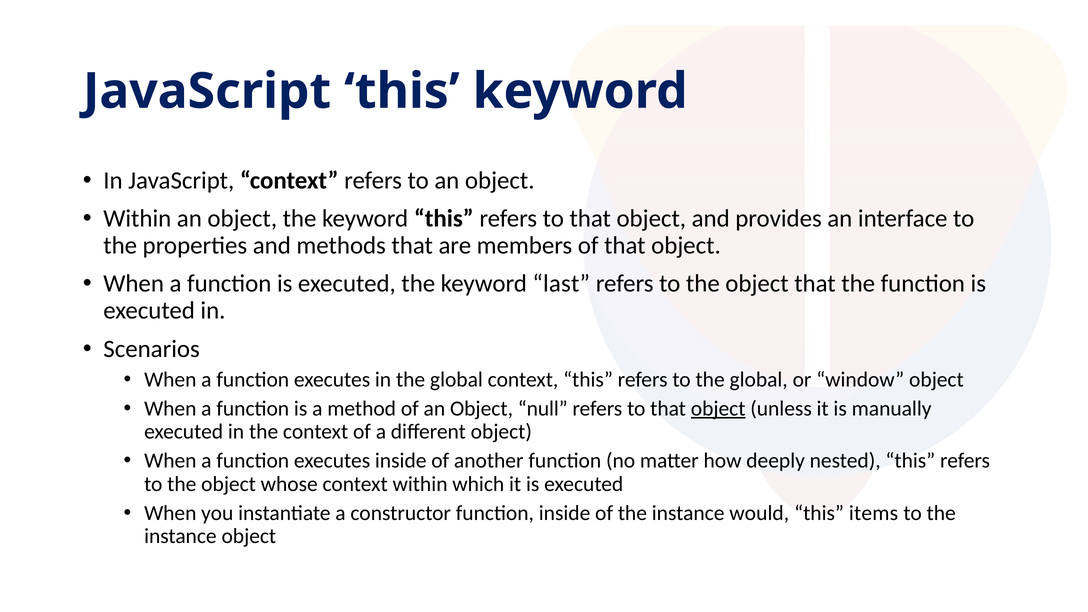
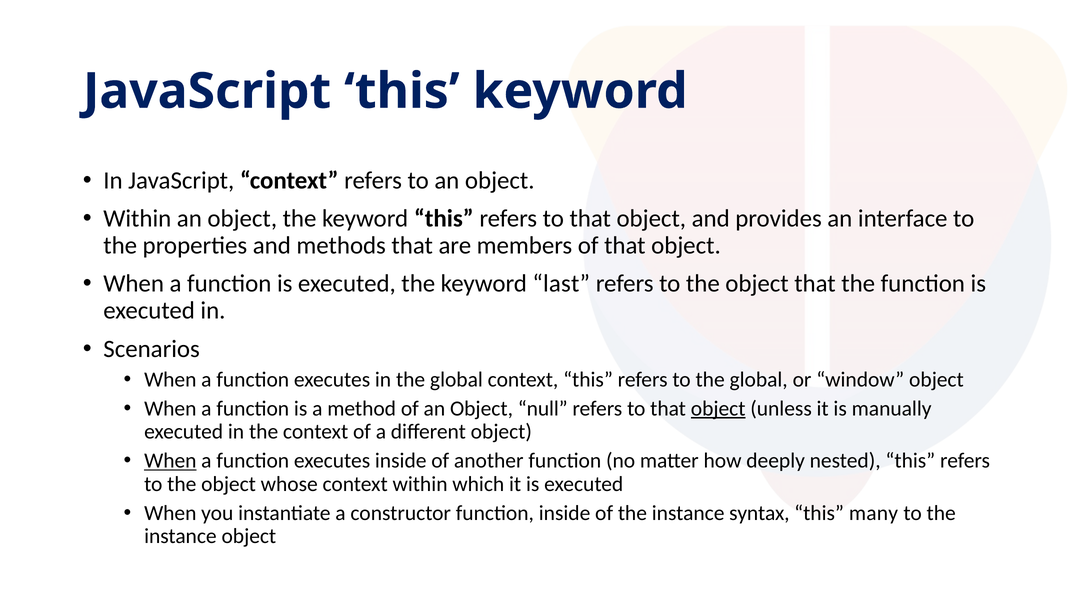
When at (170, 461) underline: none -> present
would: would -> syntax
items: items -> many
